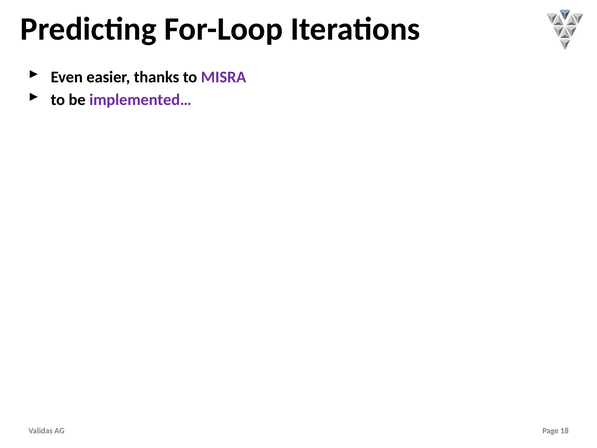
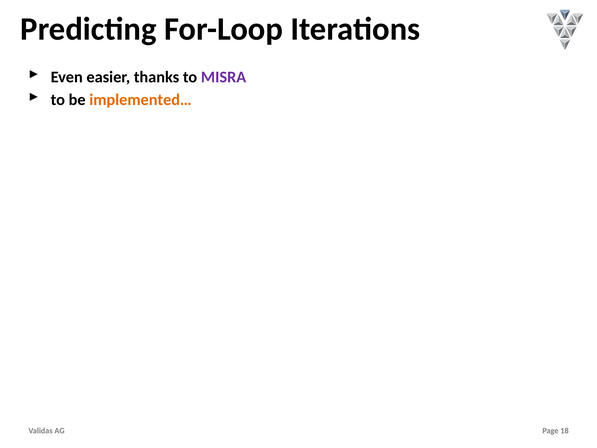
implemented… colour: purple -> orange
